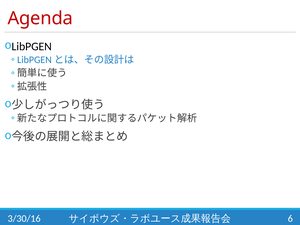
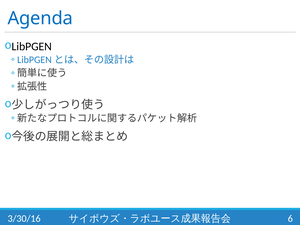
Agenda colour: red -> blue
